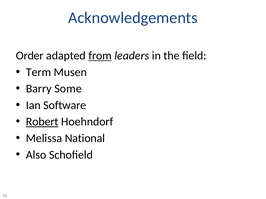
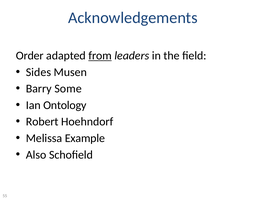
Term: Term -> Sides
Software: Software -> Ontology
Robert underline: present -> none
National: National -> Example
